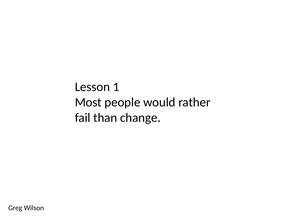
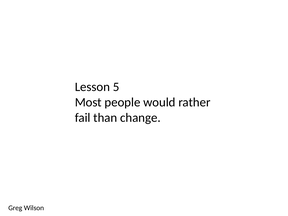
1: 1 -> 5
